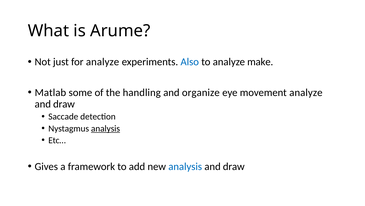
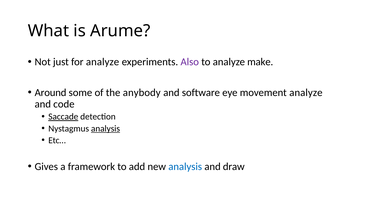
Also colour: blue -> purple
Matlab: Matlab -> Around
handling: handling -> anybody
organize: organize -> software
draw at (64, 104): draw -> code
Saccade underline: none -> present
